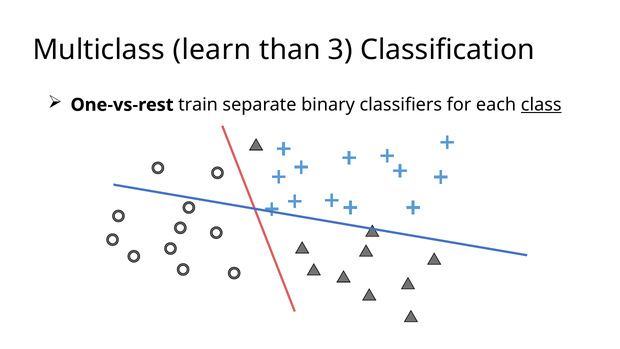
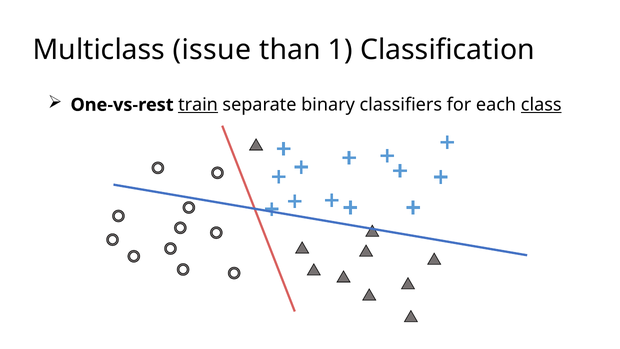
learn: learn -> issue
3: 3 -> 1
train underline: none -> present
